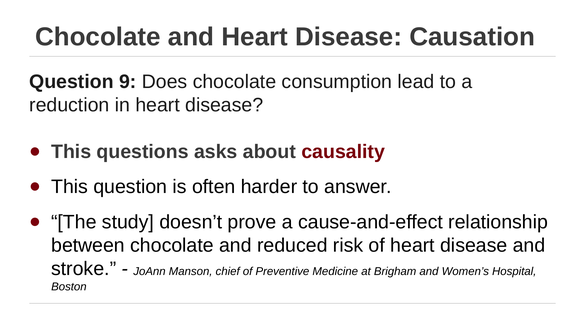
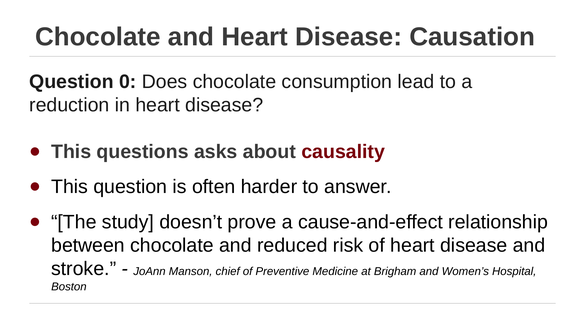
9: 9 -> 0
